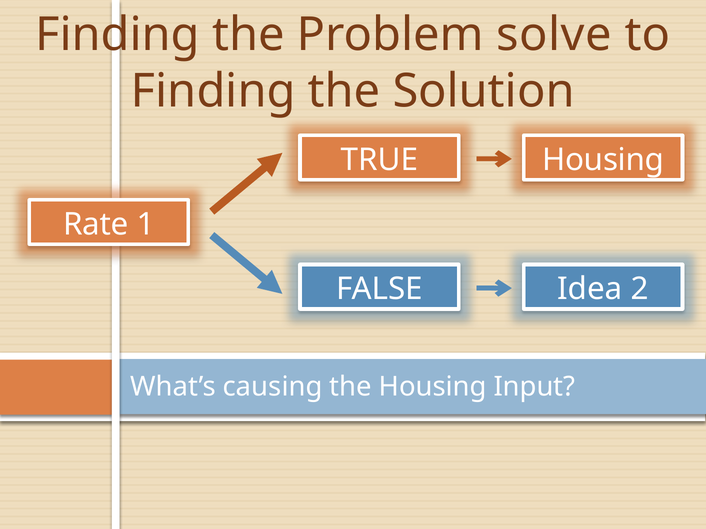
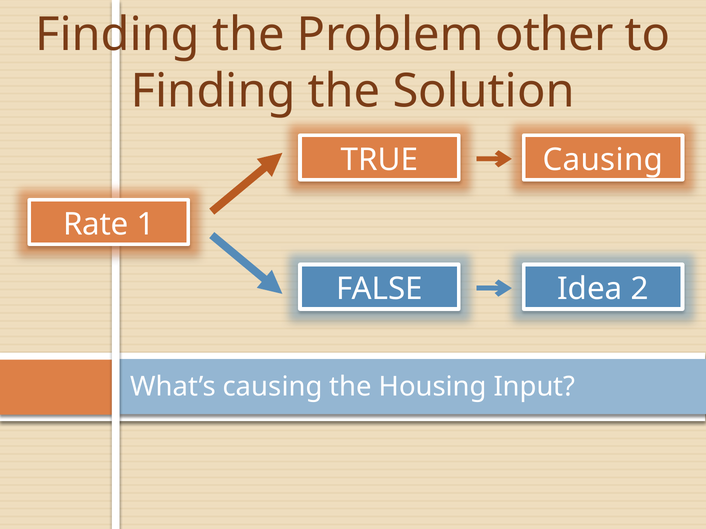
solve: solve -> other
Housing at (603, 160): Housing -> Causing
